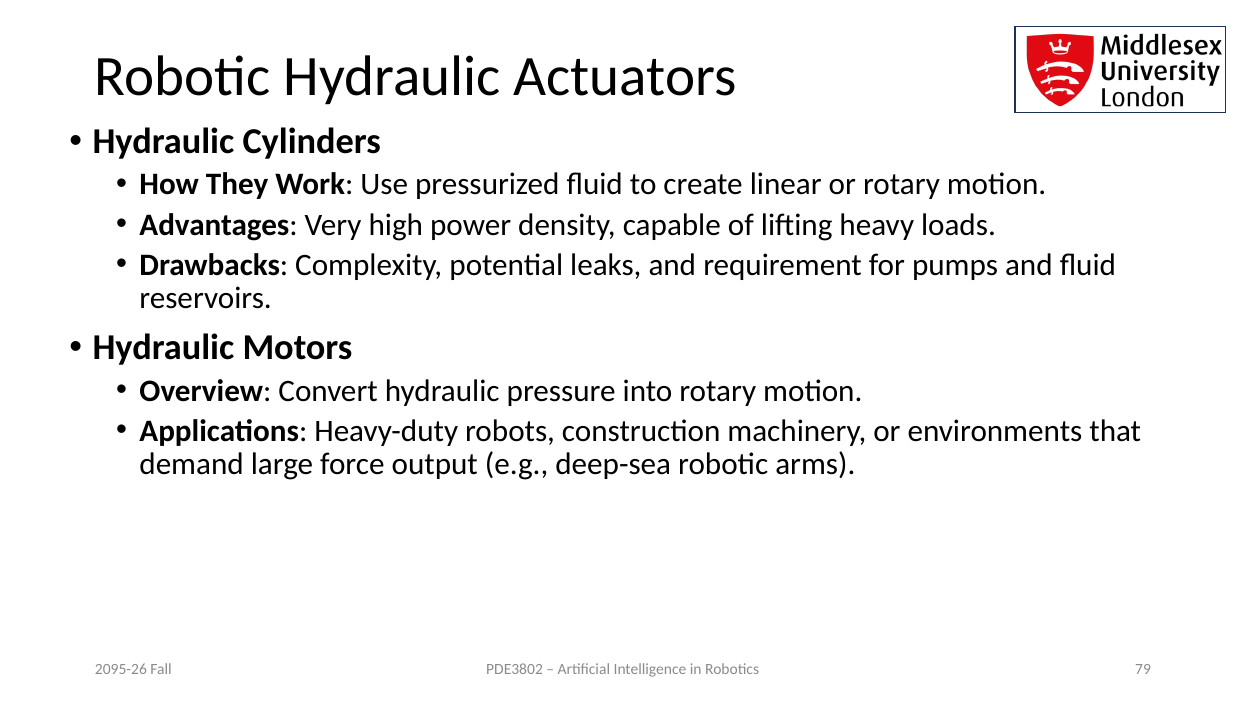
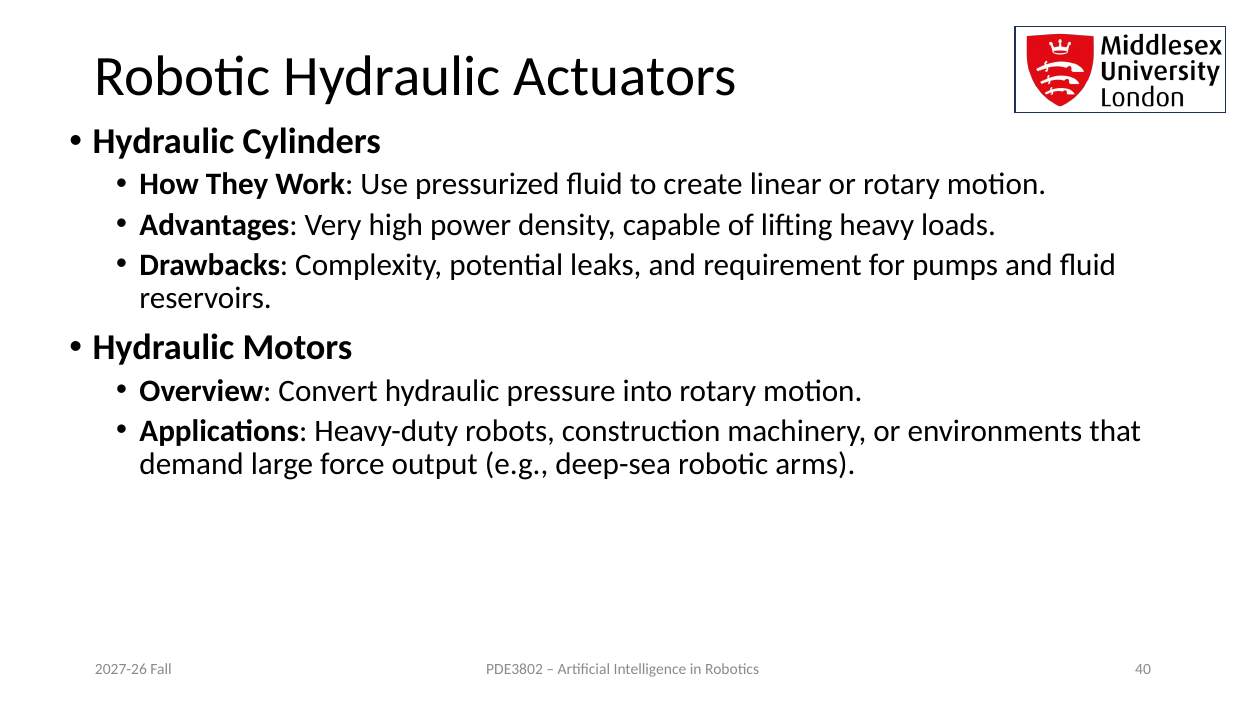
79: 79 -> 40
2095-26: 2095-26 -> 2027-26
